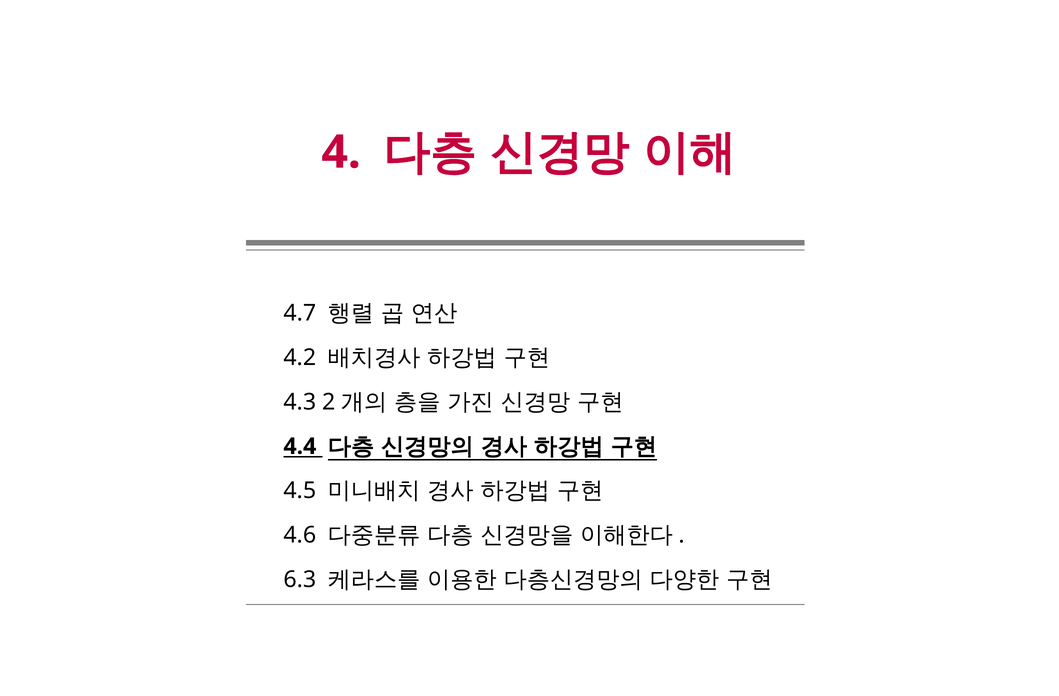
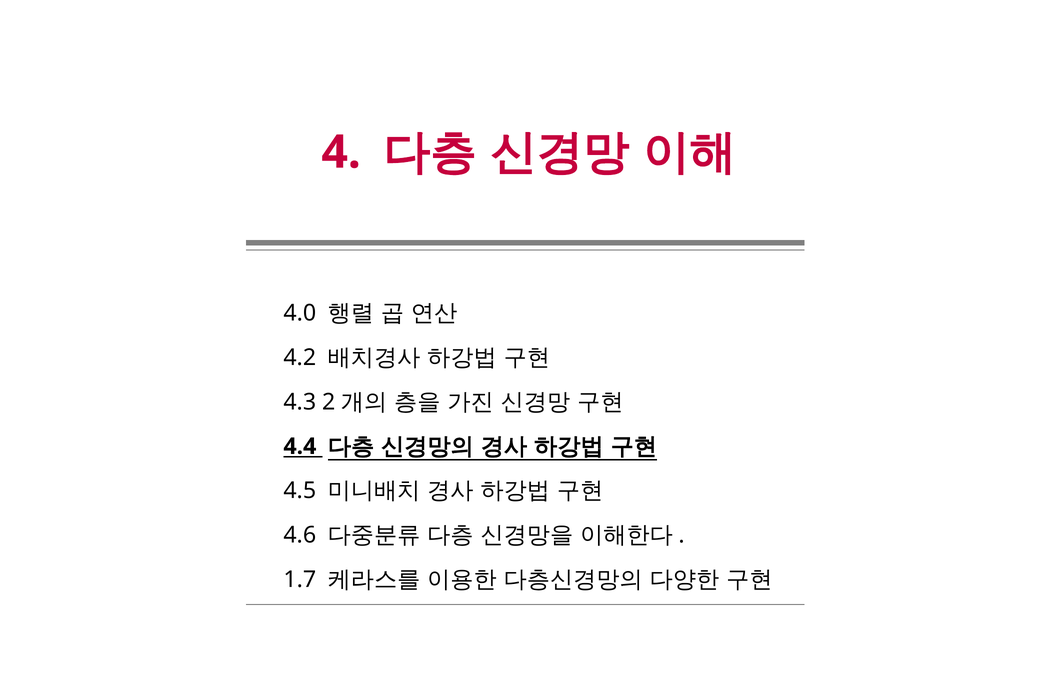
4.7: 4.7 -> 4.0
6.3: 6.3 -> 1.7
